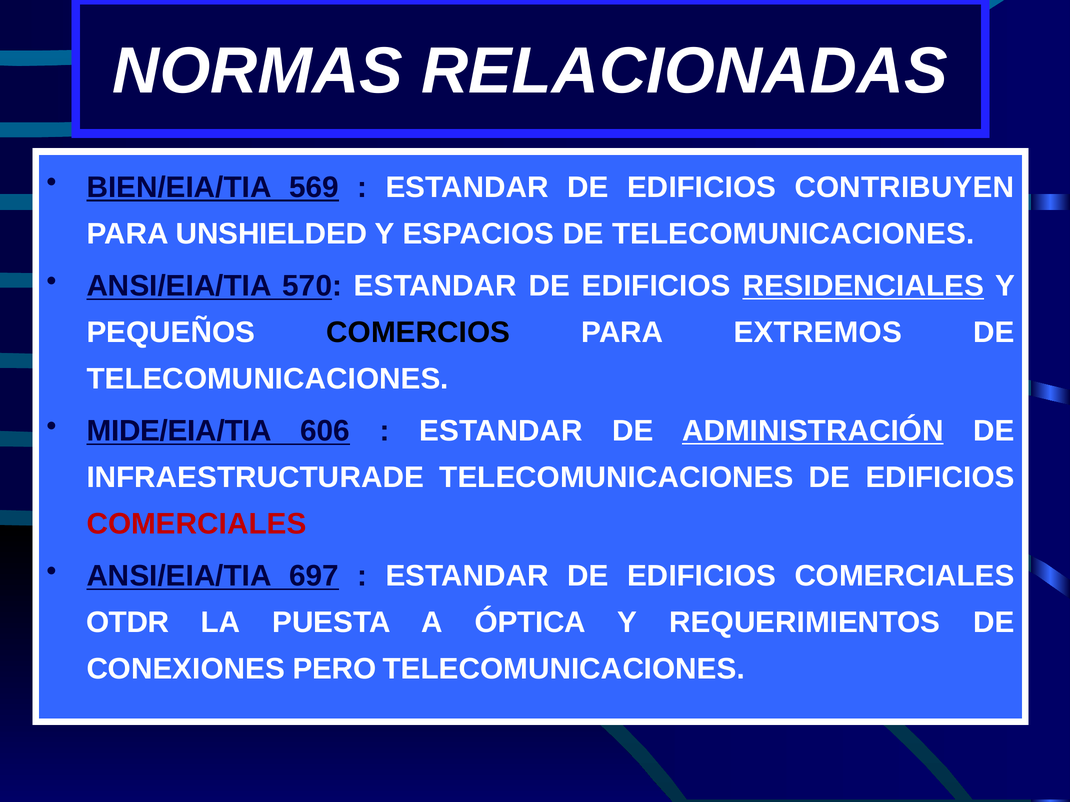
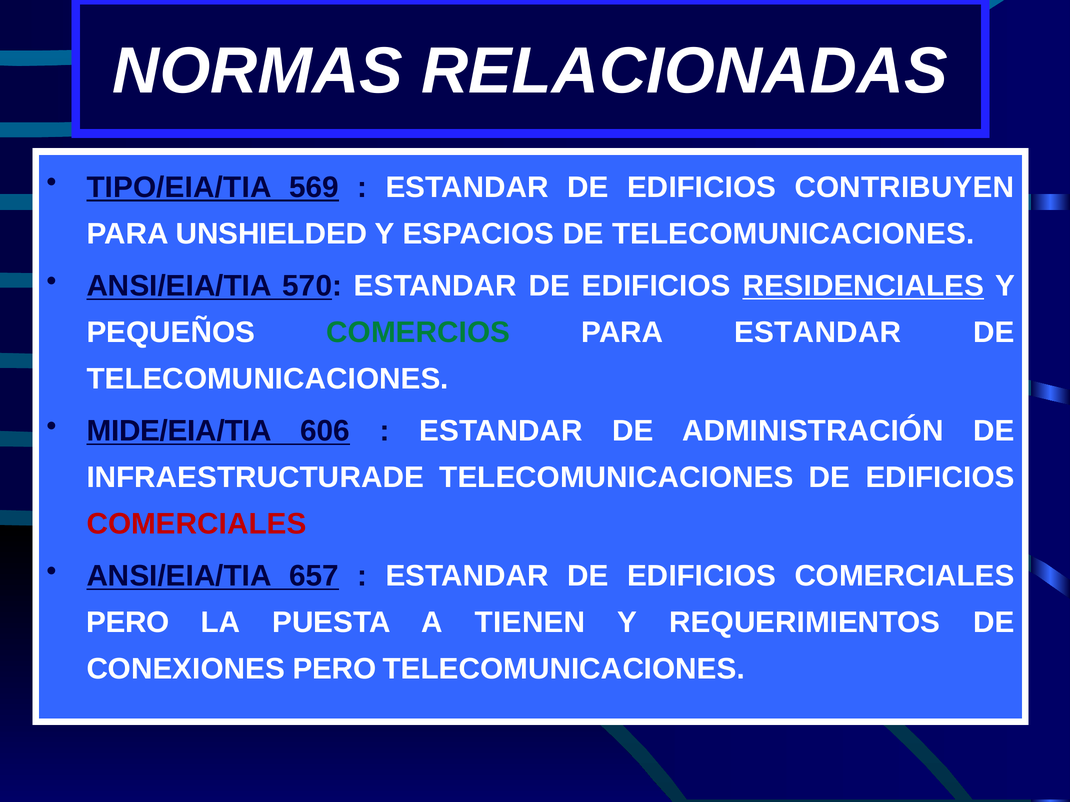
BIEN/EIA/TIA: BIEN/EIA/TIA -> TIPO/EIA/TIA
COMERCIOS colour: black -> green
PARA EXTREMOS: EXTREMOS -> ESTANDAR
ADMINISTRACIÓN underline: present -> none
697: 697 -> 657
OTDR at (128, 623): OTDR -> PERO
ÓPTICA: ÓPTICA -> TIENEN
